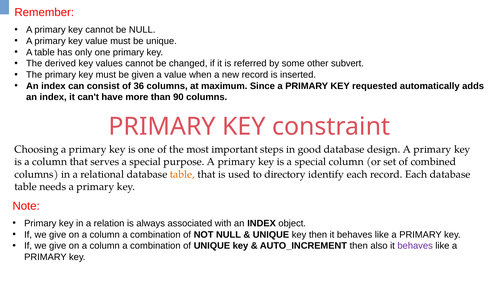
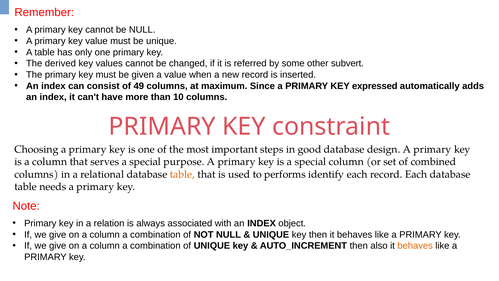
36: 36 -> 49
requested: requested -> expressed
90: 90 -> 10
directory: directory -> performs
behaves at (415, 246) colour: purple -> orange
